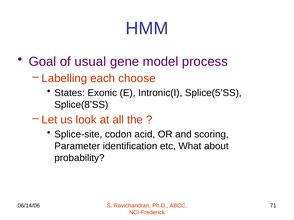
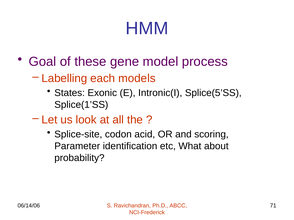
usual: usual -> these
choose: choose -> models
Splice(8’SS: Splice(8’SS -> Splice(1’SS
